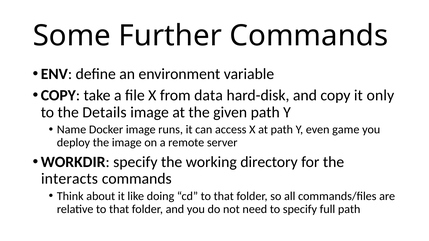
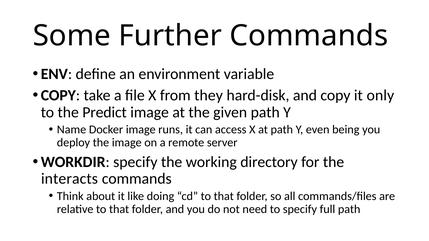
data: data -> they
Details: Details -> Predict
game: game -> being
